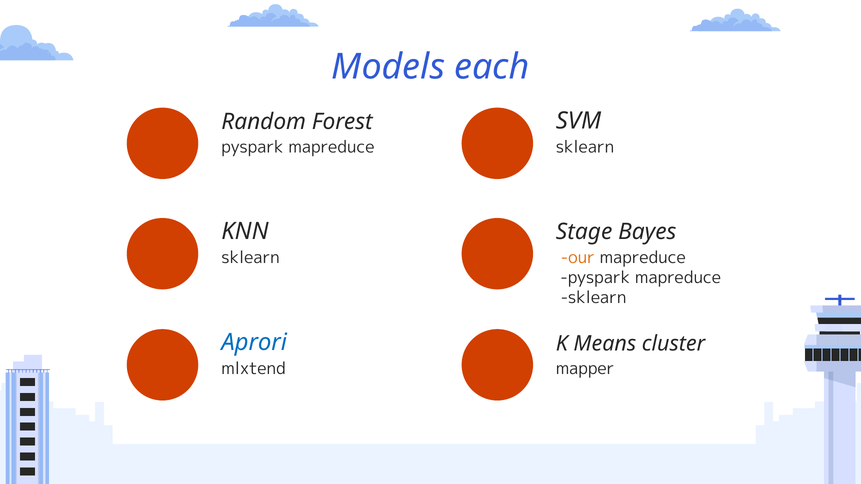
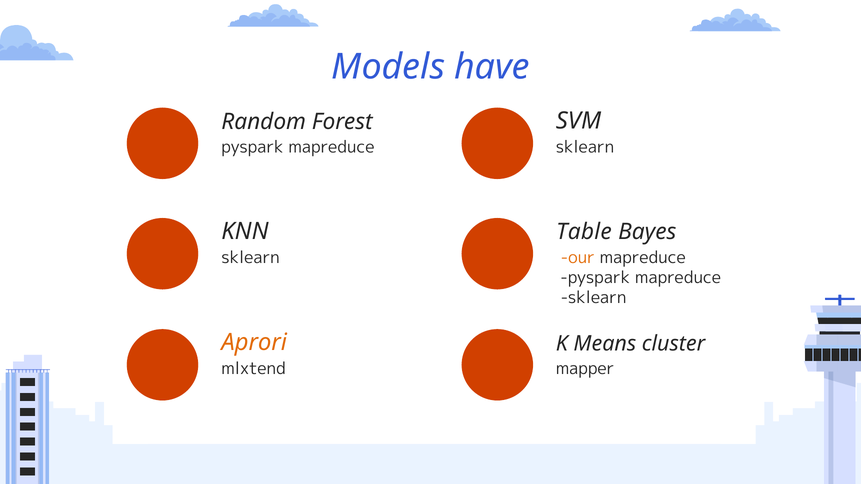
each: each -> have
Stage: Stage -> Table
Aprori colour: blue -> orange
